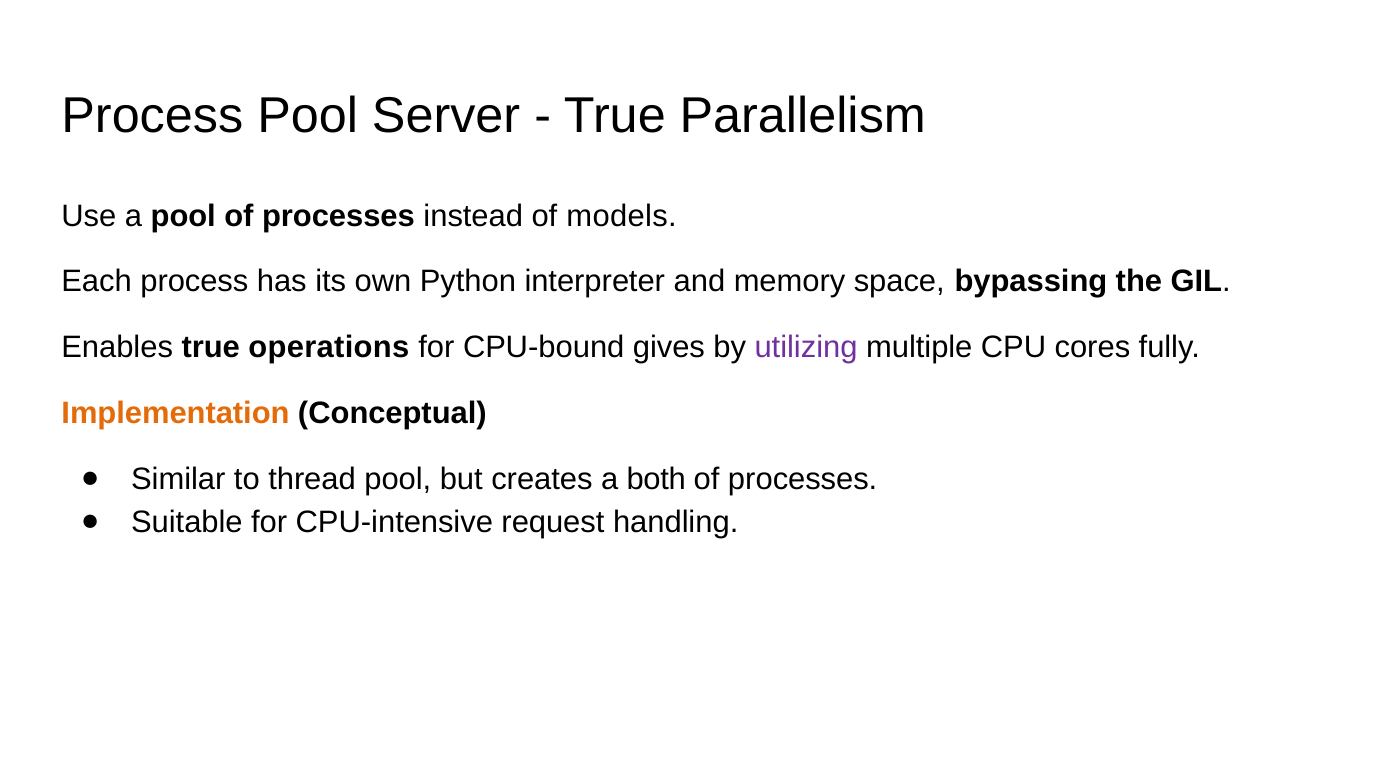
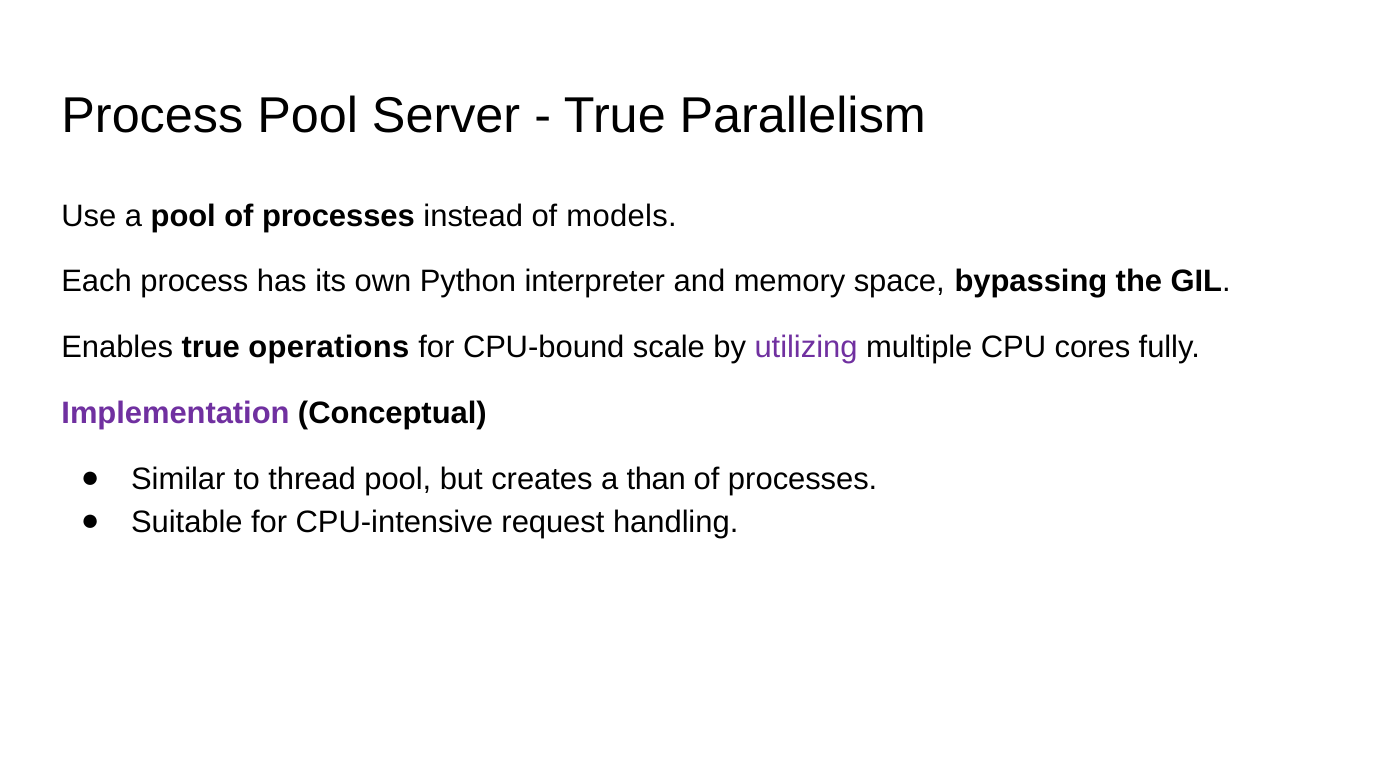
gives: gives -> scale
Implementation colour: orange -> purple
both: both -> than
